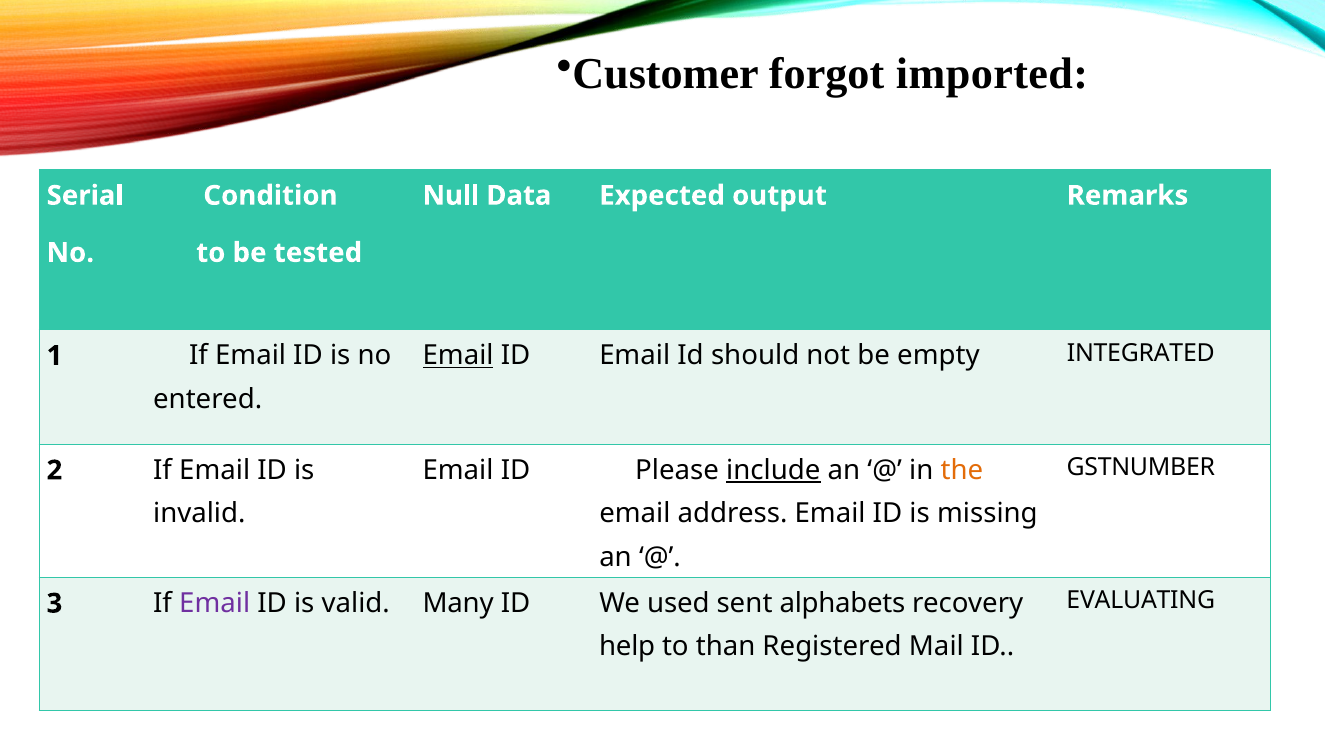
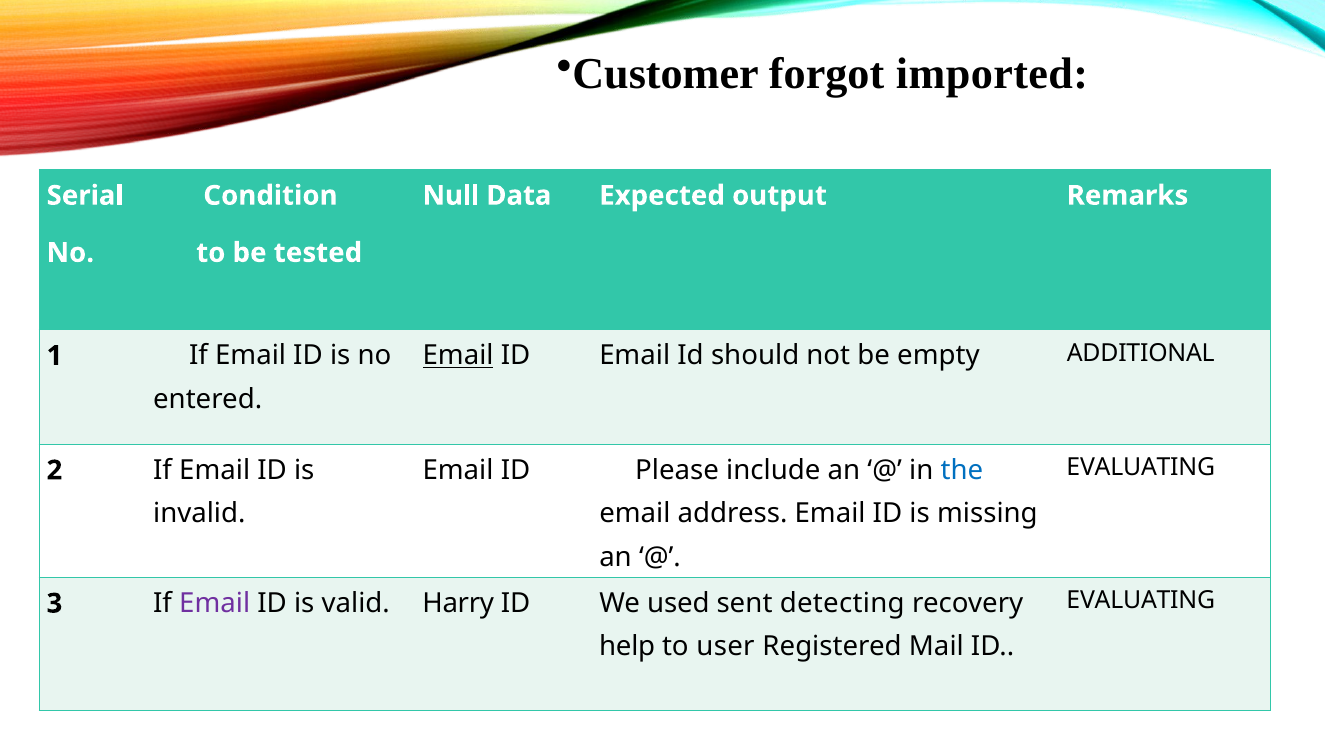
INTEGRATED: INTEGRATED -> ADDITIONAL
GSTNUMBER at (1141, 468): GSTNUMBER -> EVALUATING
include underline: present -> none
the colour: orange -> blue
Many: Many -> Harry
alphabets: alphabets -> detecting
than: than -> user
